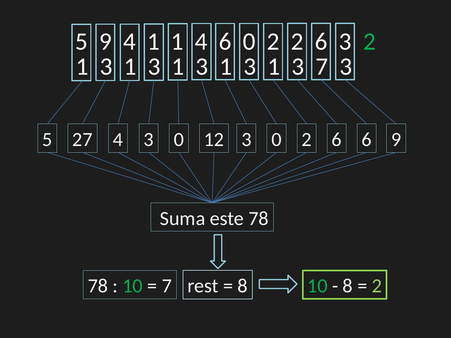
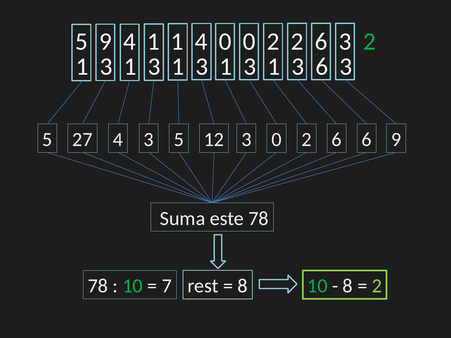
4 6: 6 -> 0
3 7: 7 -> 6
4 3 0: 0 -> 5
